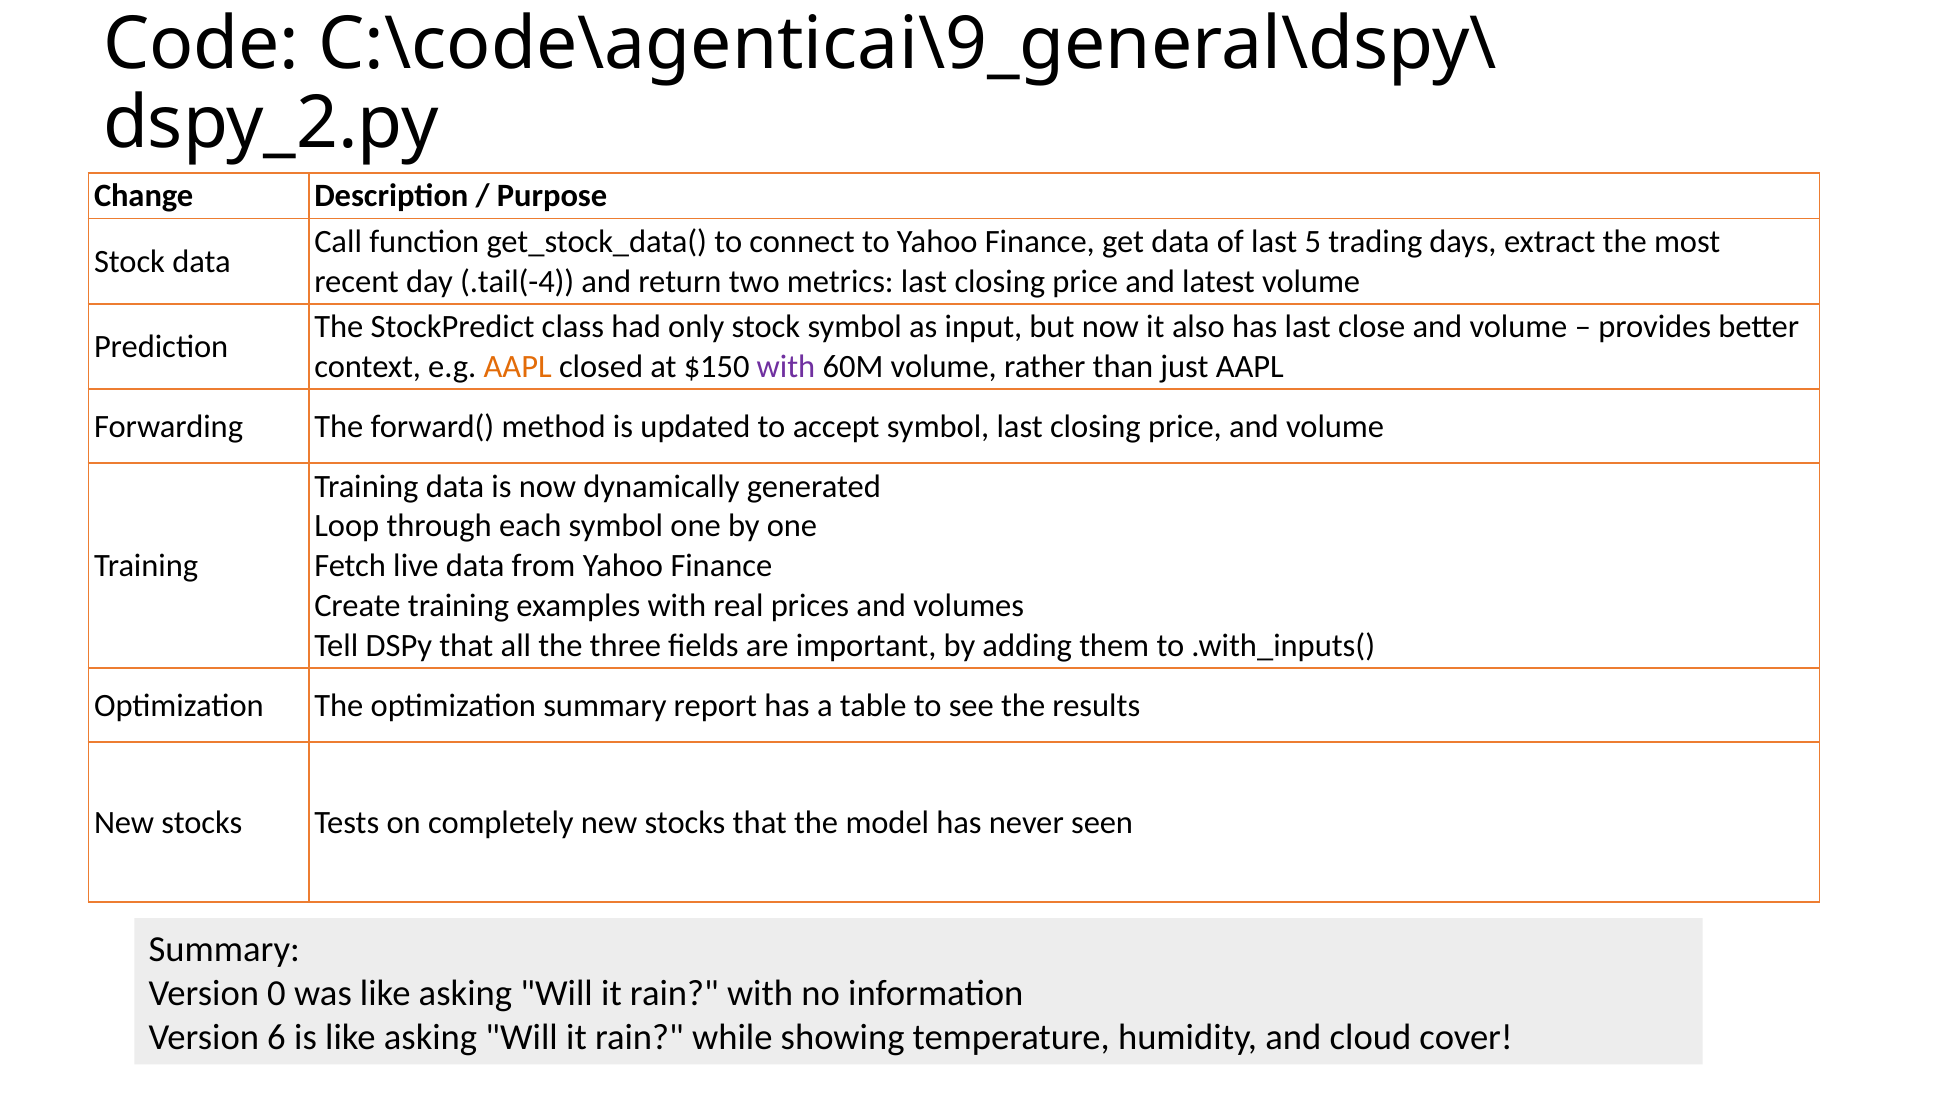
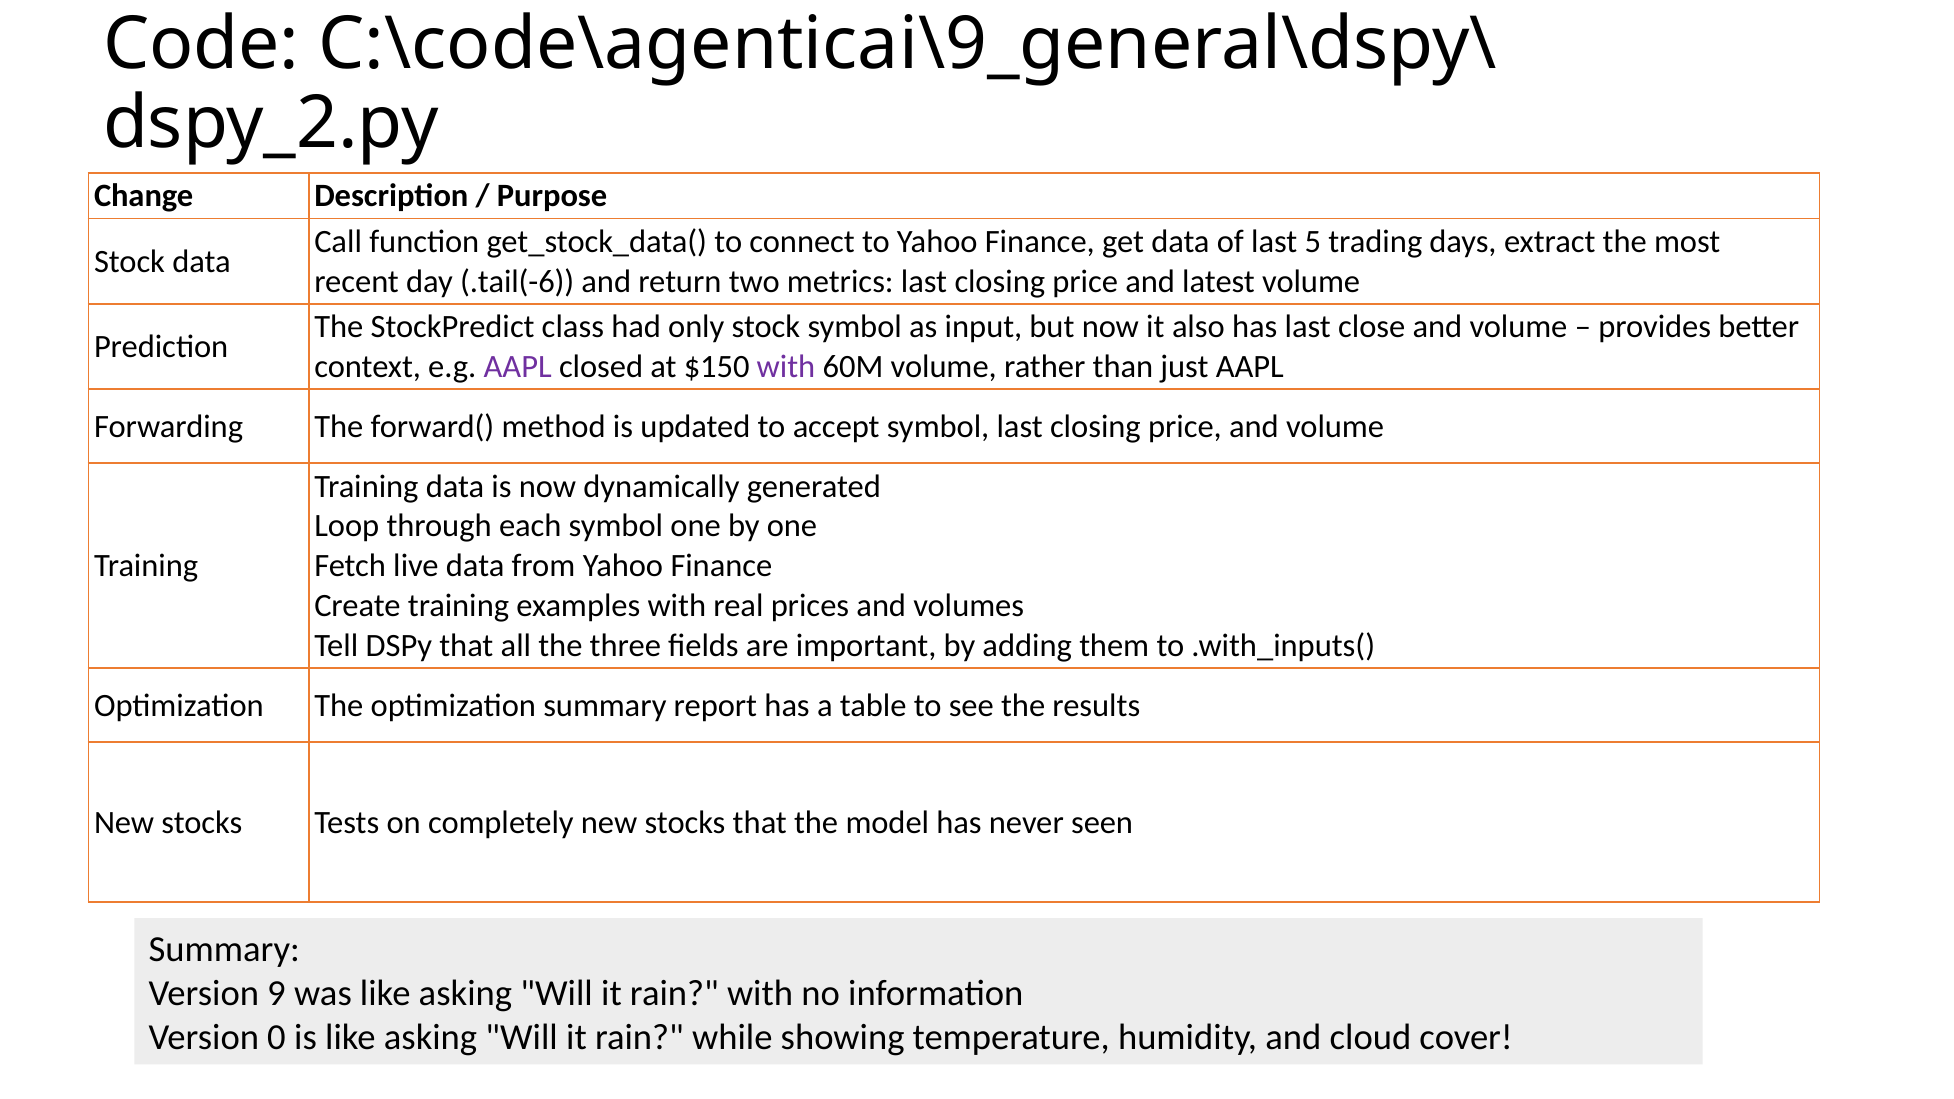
.tail(-4: .tail(-4 -> .tail(-6
AAPL at (518, 367) colour: orange -> purple
0: 0 -> 9
6: 6 -> 0
